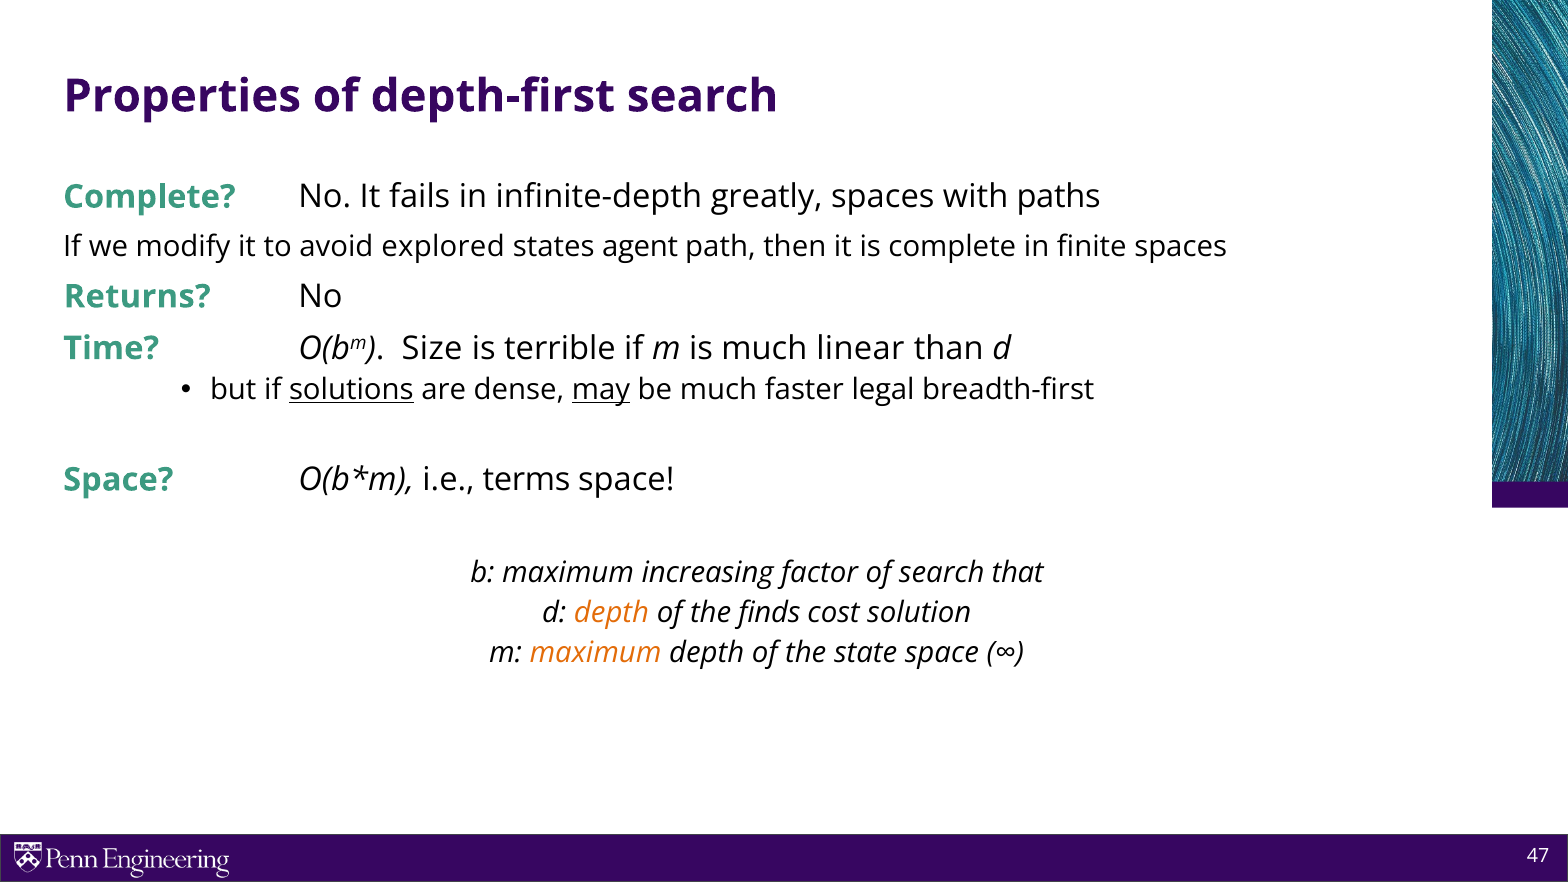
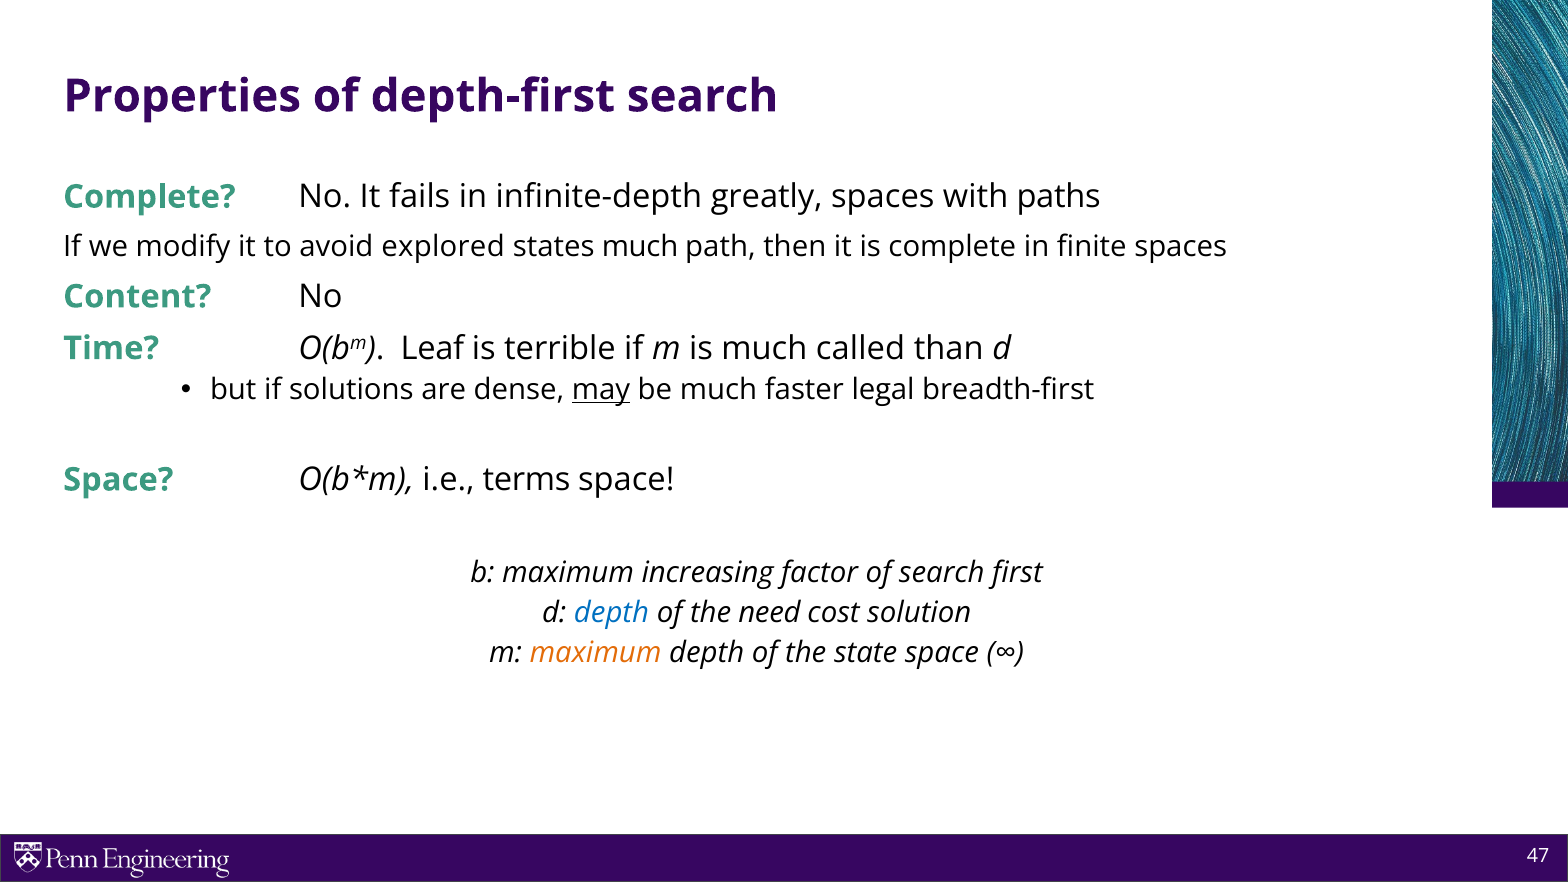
states agent: agent -> much
Returns: Returns -> Content
Size: Size -> Leaf
linear: linear -> called
solutions underline: present -> none
that: that -> first
depth at (612, 613) colour: orange -> blue
finds: finds -> need
